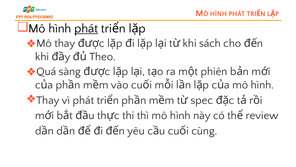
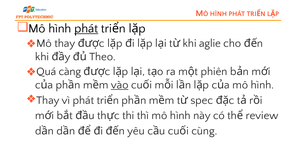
sách: sách -> aglie
sàng: sàng -> càng
vào underline: none -> present
